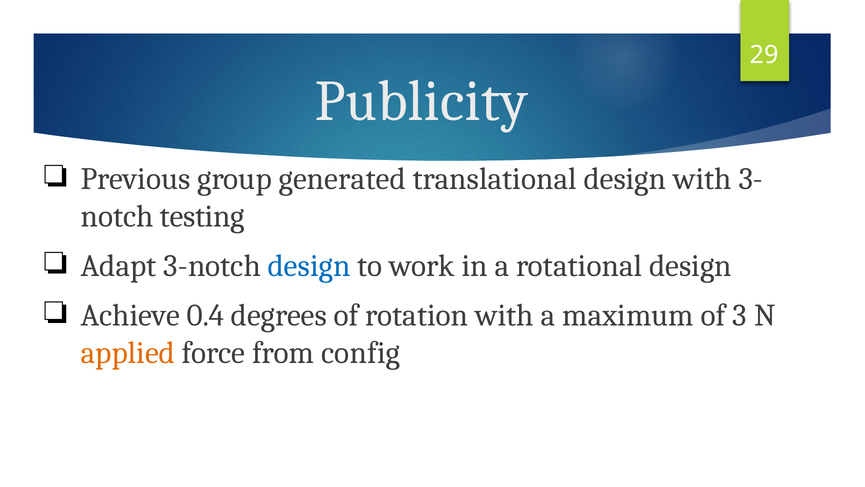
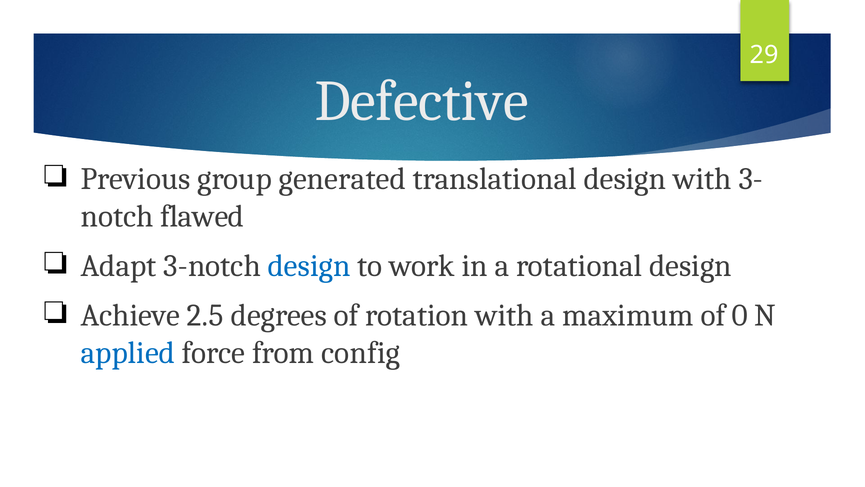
Publicity: Publicity -> Defective
testing: testing -> flawed
0.4: 0.4 -> 2.5
3: 3 -> 0
applied colour: orange -> blue
